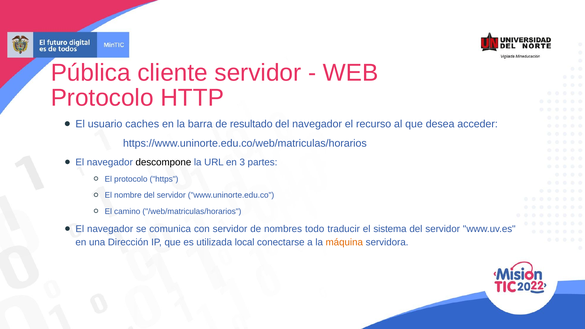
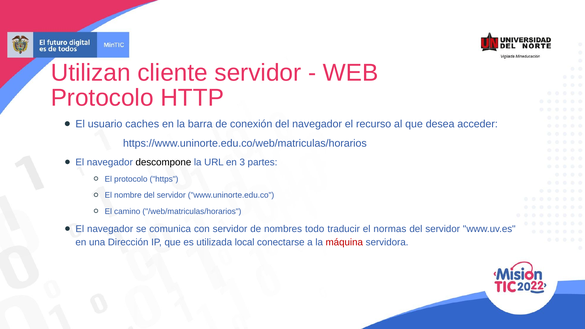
Pública: Pública -> Utilizan
resultado: resultado -> conexión
sistema: sistema -> normas
máquina colour: orange -> red
